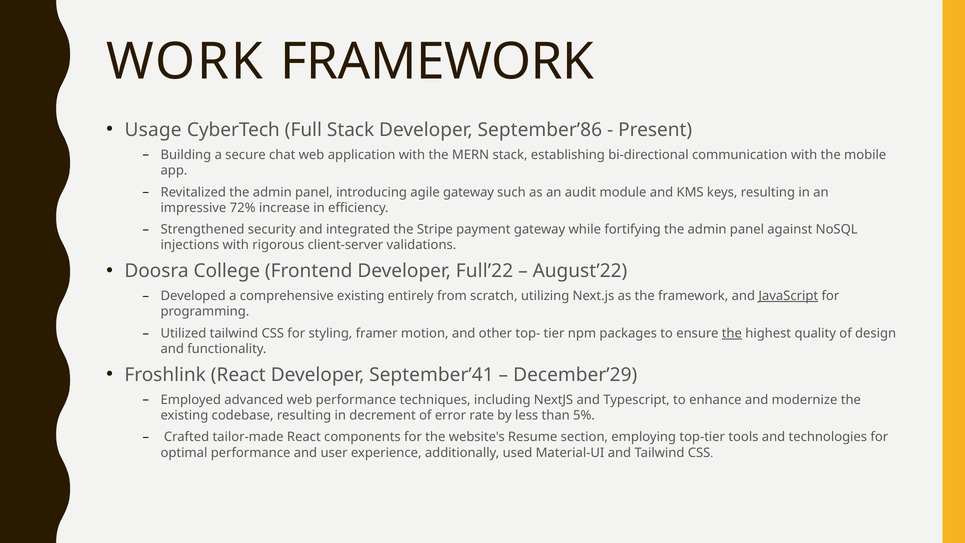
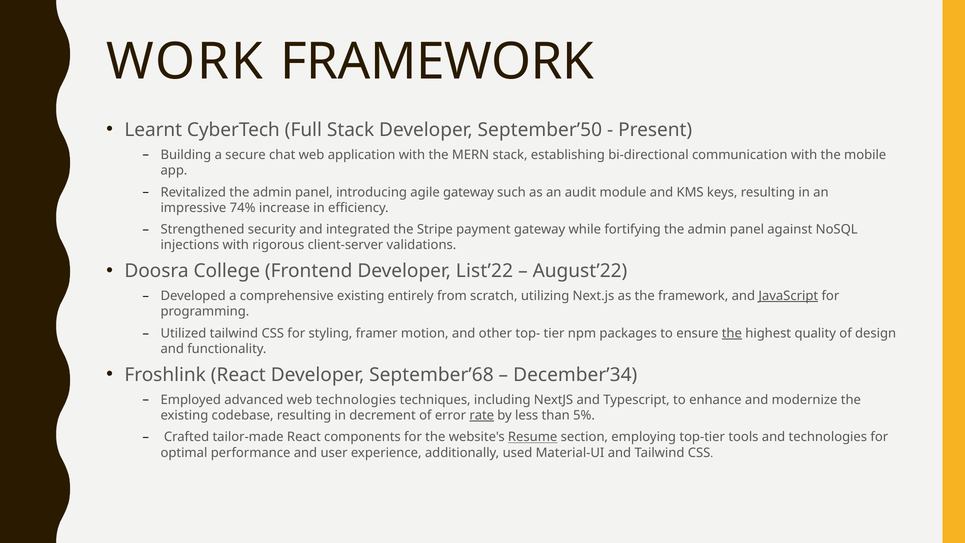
Usage: Usage -> Learnt
September’86: September’86 -> September’50
72%: 72% -> 74%
Full’22: Full’22 -> List’22
September’41: September’41 -> September’68
December’29: December’29 -> December’34
web performance: performance -> technologies
rate underline: none -> present
Resume underline: none -> present
